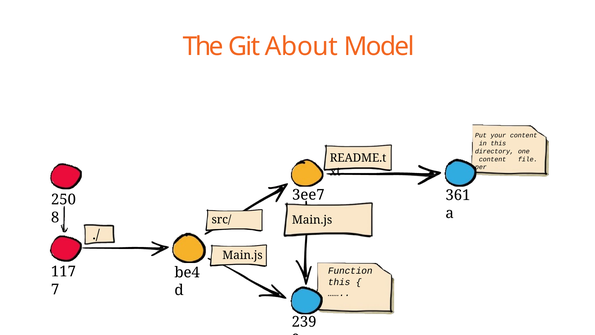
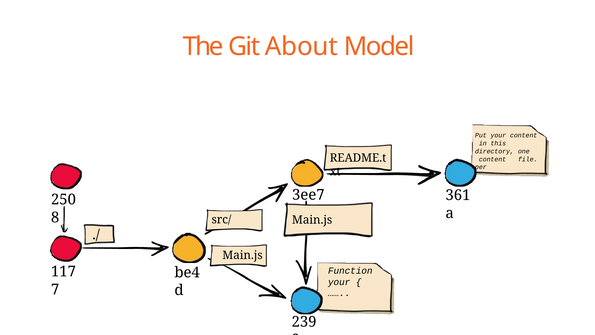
this at (339, 282): this -> your
